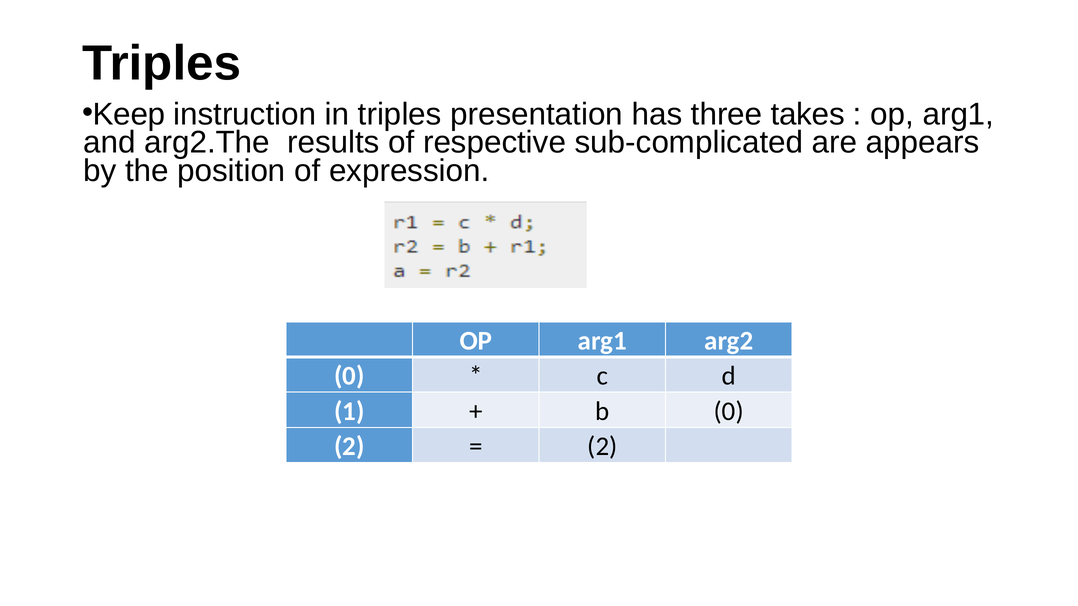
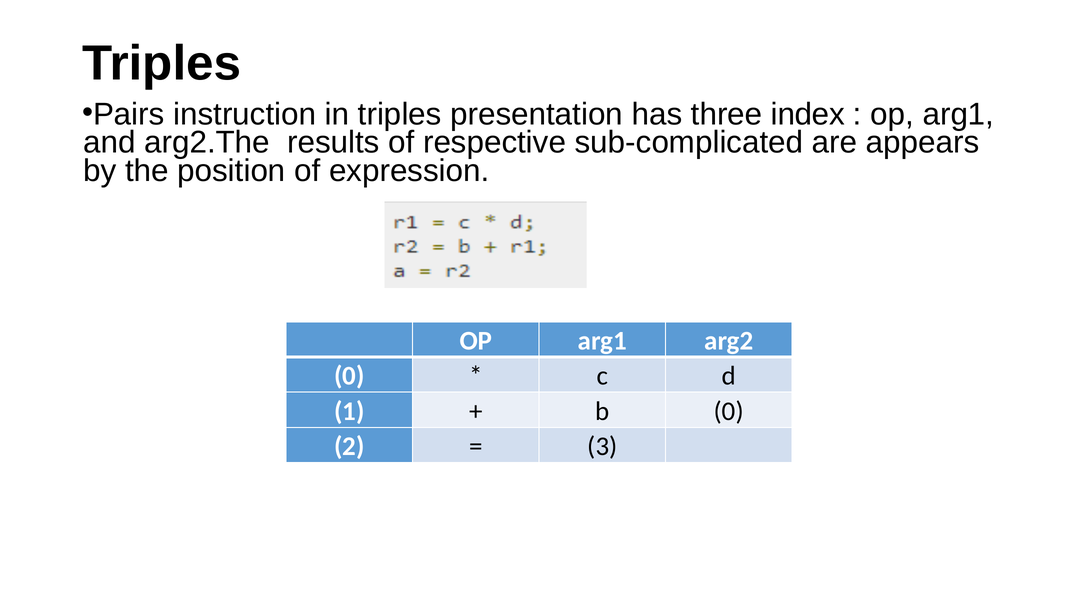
Keep: Keep -> Pairs
takes: takes -> index
2 at (602, 447): 2 -> 3
